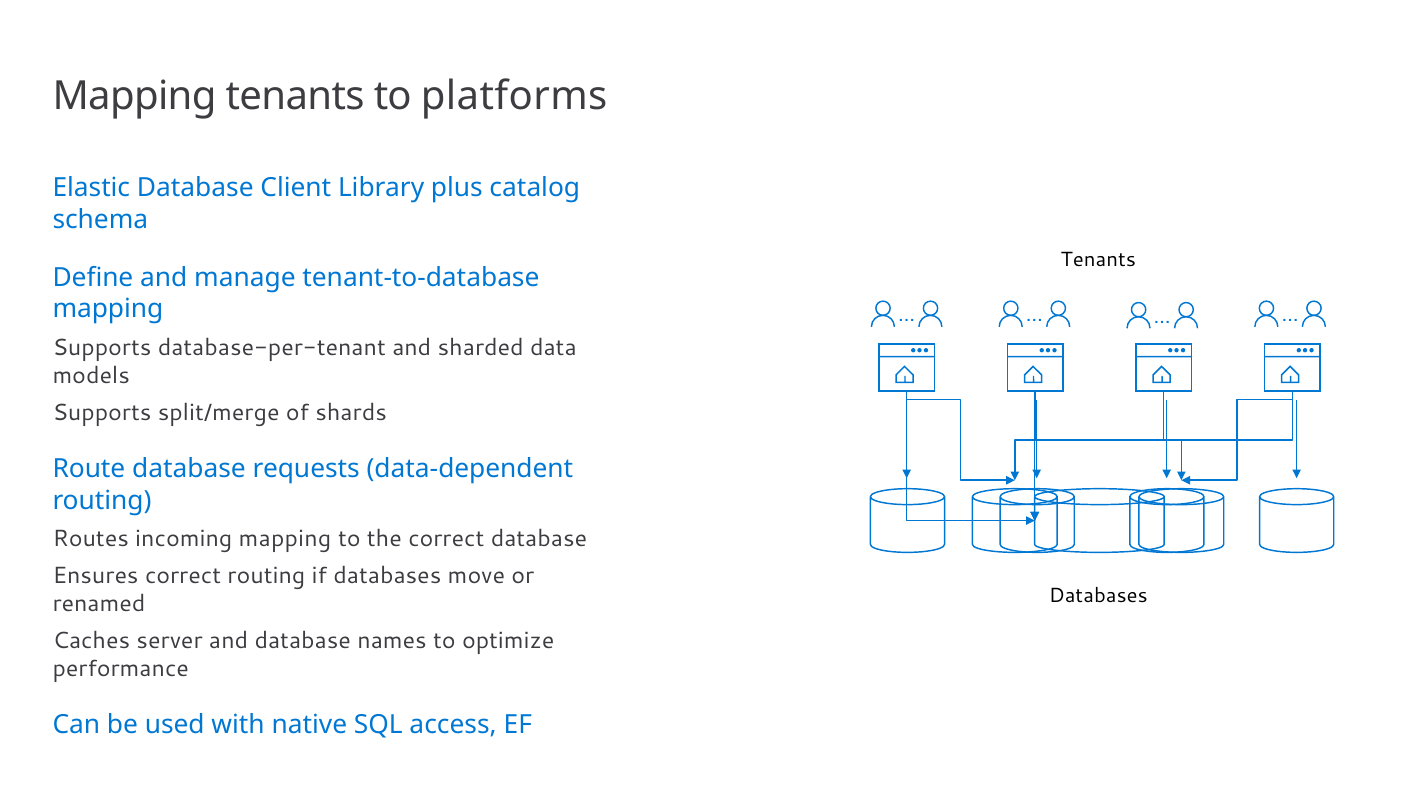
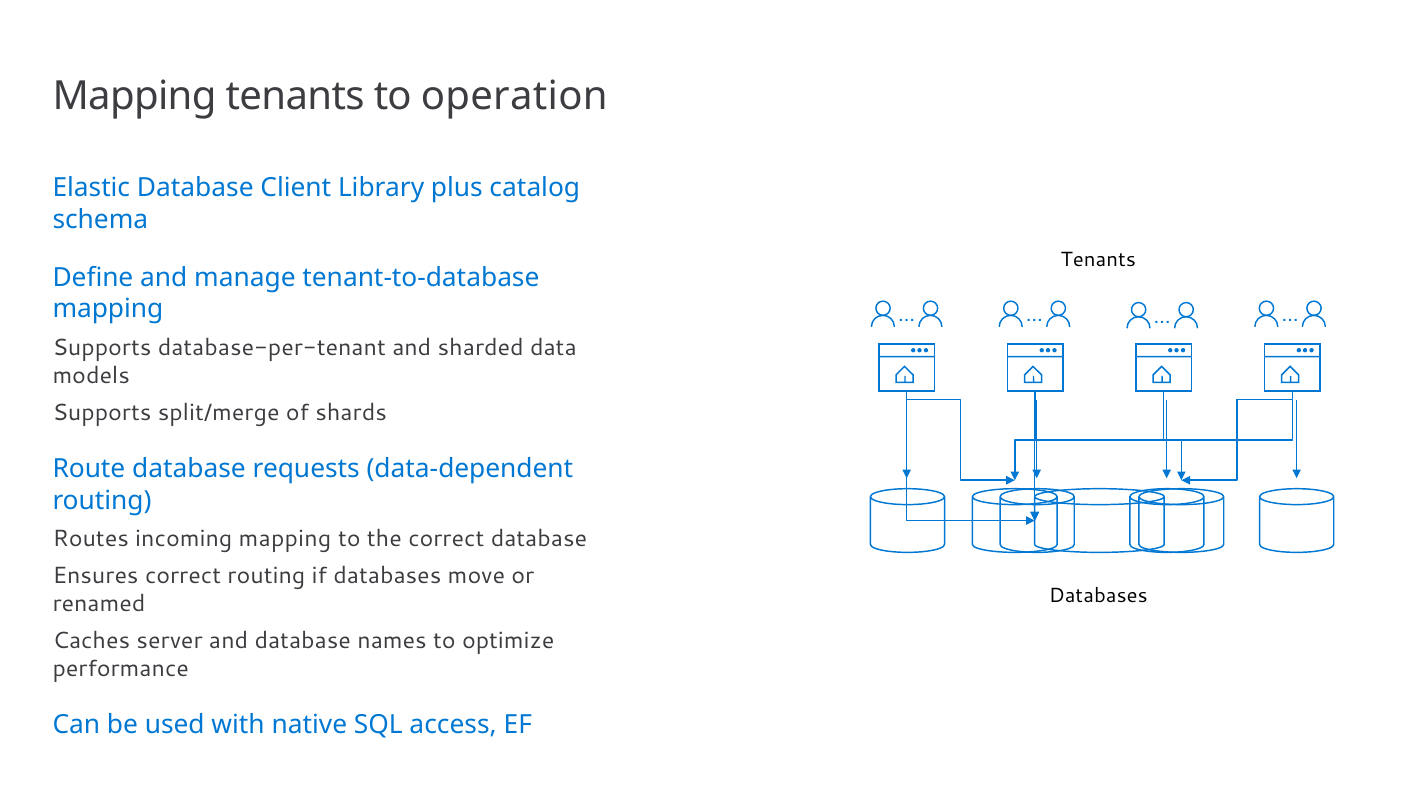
platforms: platforms -> operation
